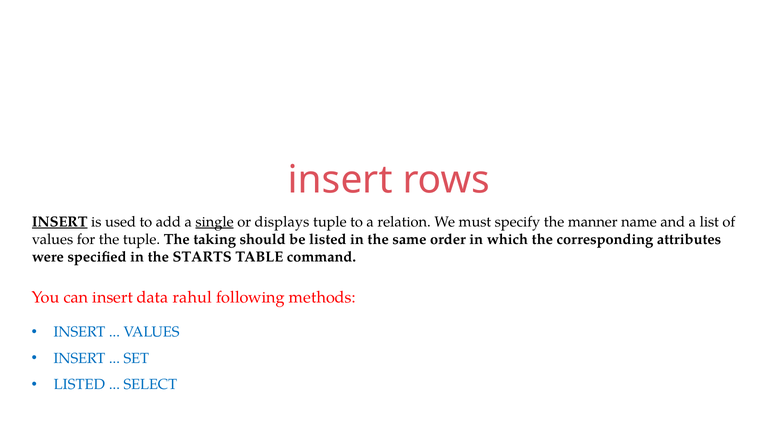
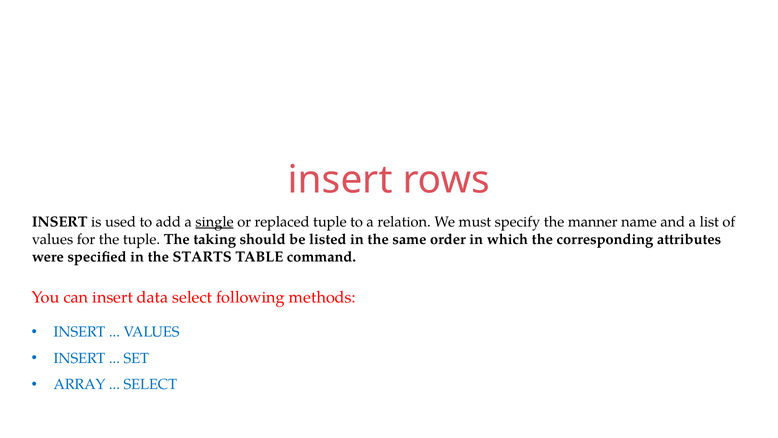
INSERT at (60, 222) underline: present -> none
displays: displays -> replaced
data rahul: rahul -> select
LISTED at (79, 384): LISTED -> ARRAY
